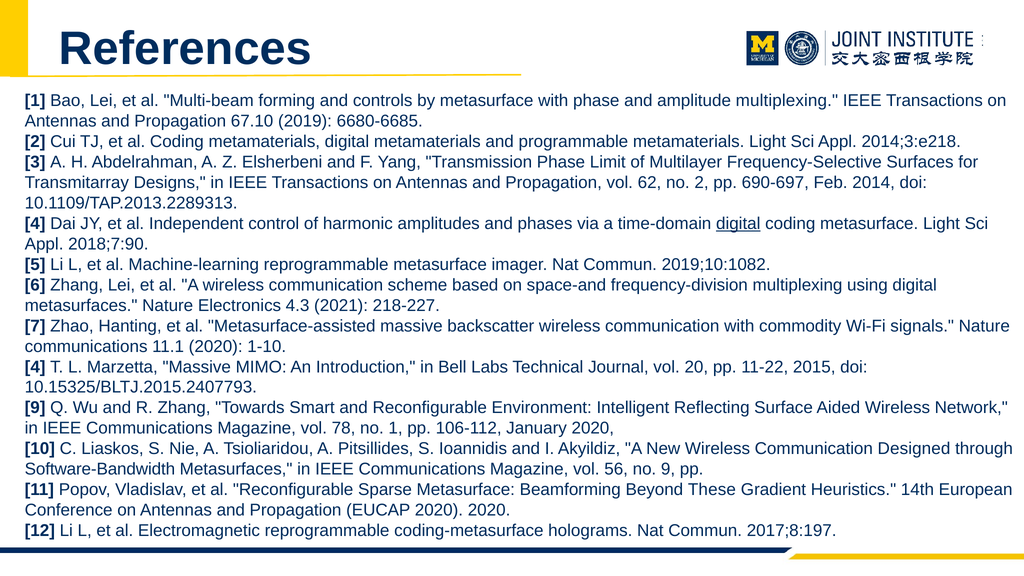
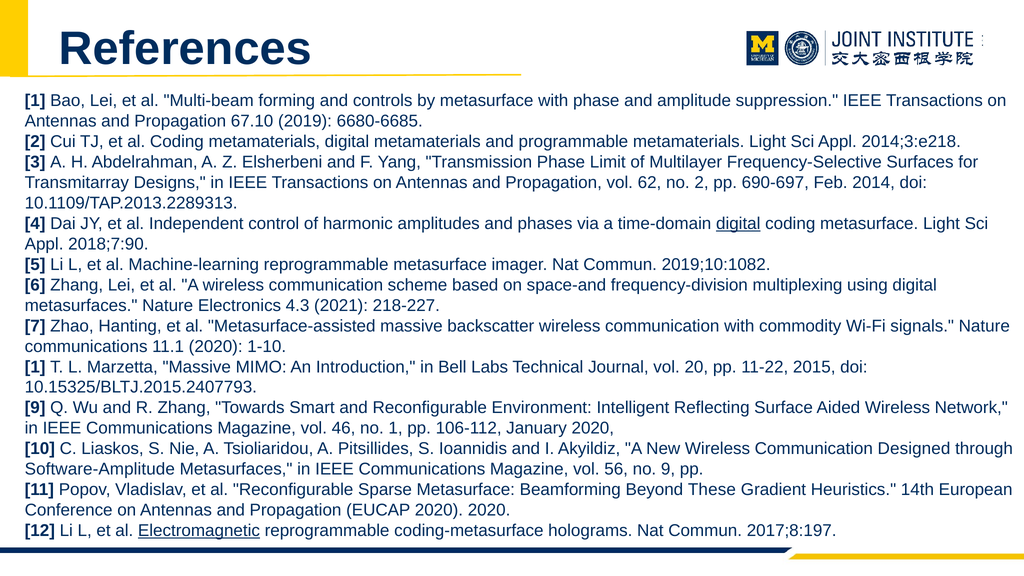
amplitude multiplexing: multiplexing -> suppression
4 at (35, 367): 4 -> 1
78: 78 -> 46
Software-Bandwidth: Software-Bandwidth -> Software-Amplitude
Electromagnetic underline: none -> present
